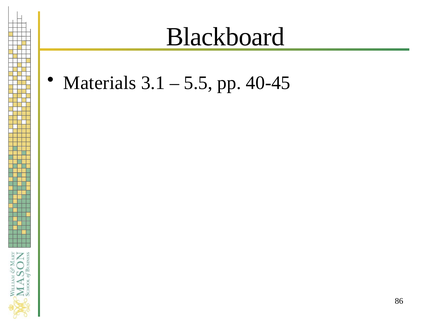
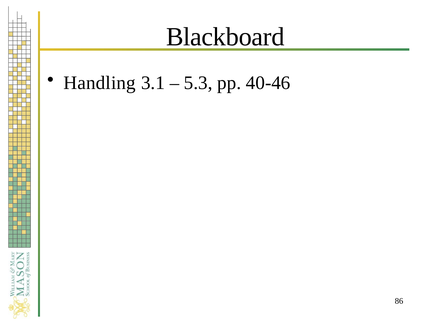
Materials: Materials -> Handling
5.5: 5.5 -> 5.3
40-45: 40-45 -> 40-46
